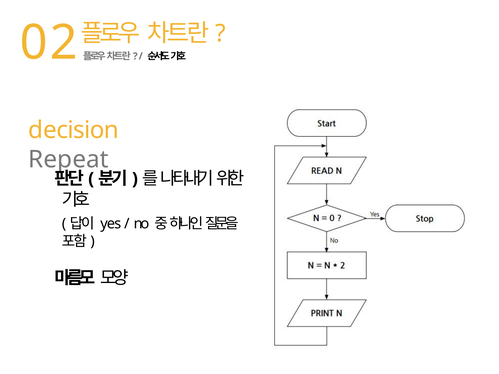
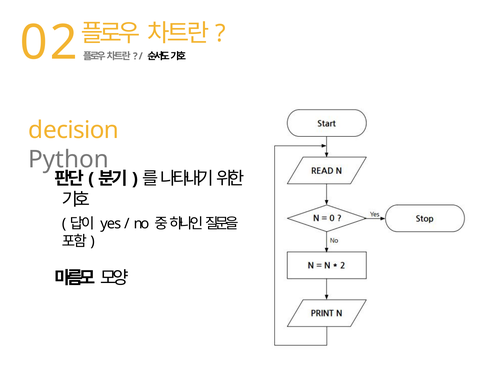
Repeat: Repeat -> Python
